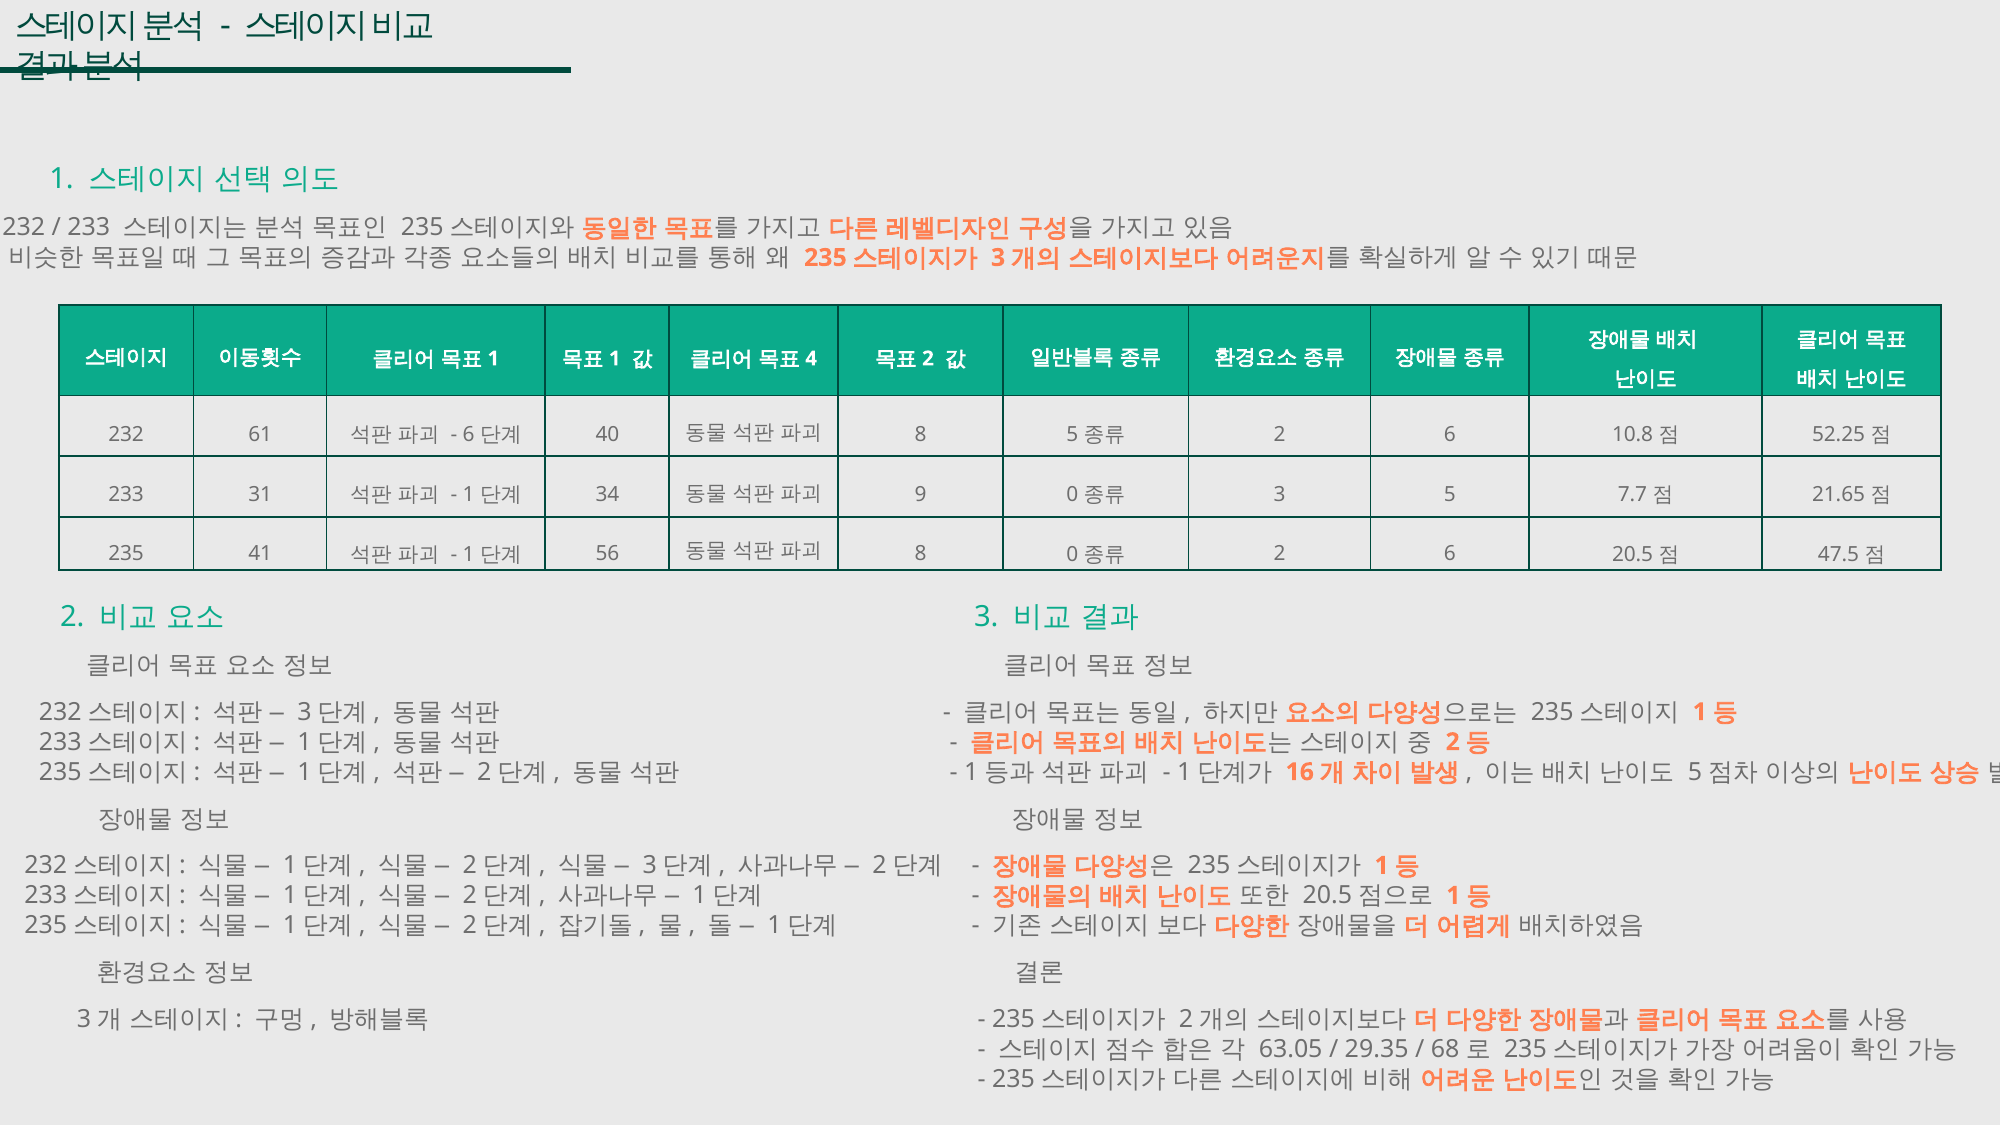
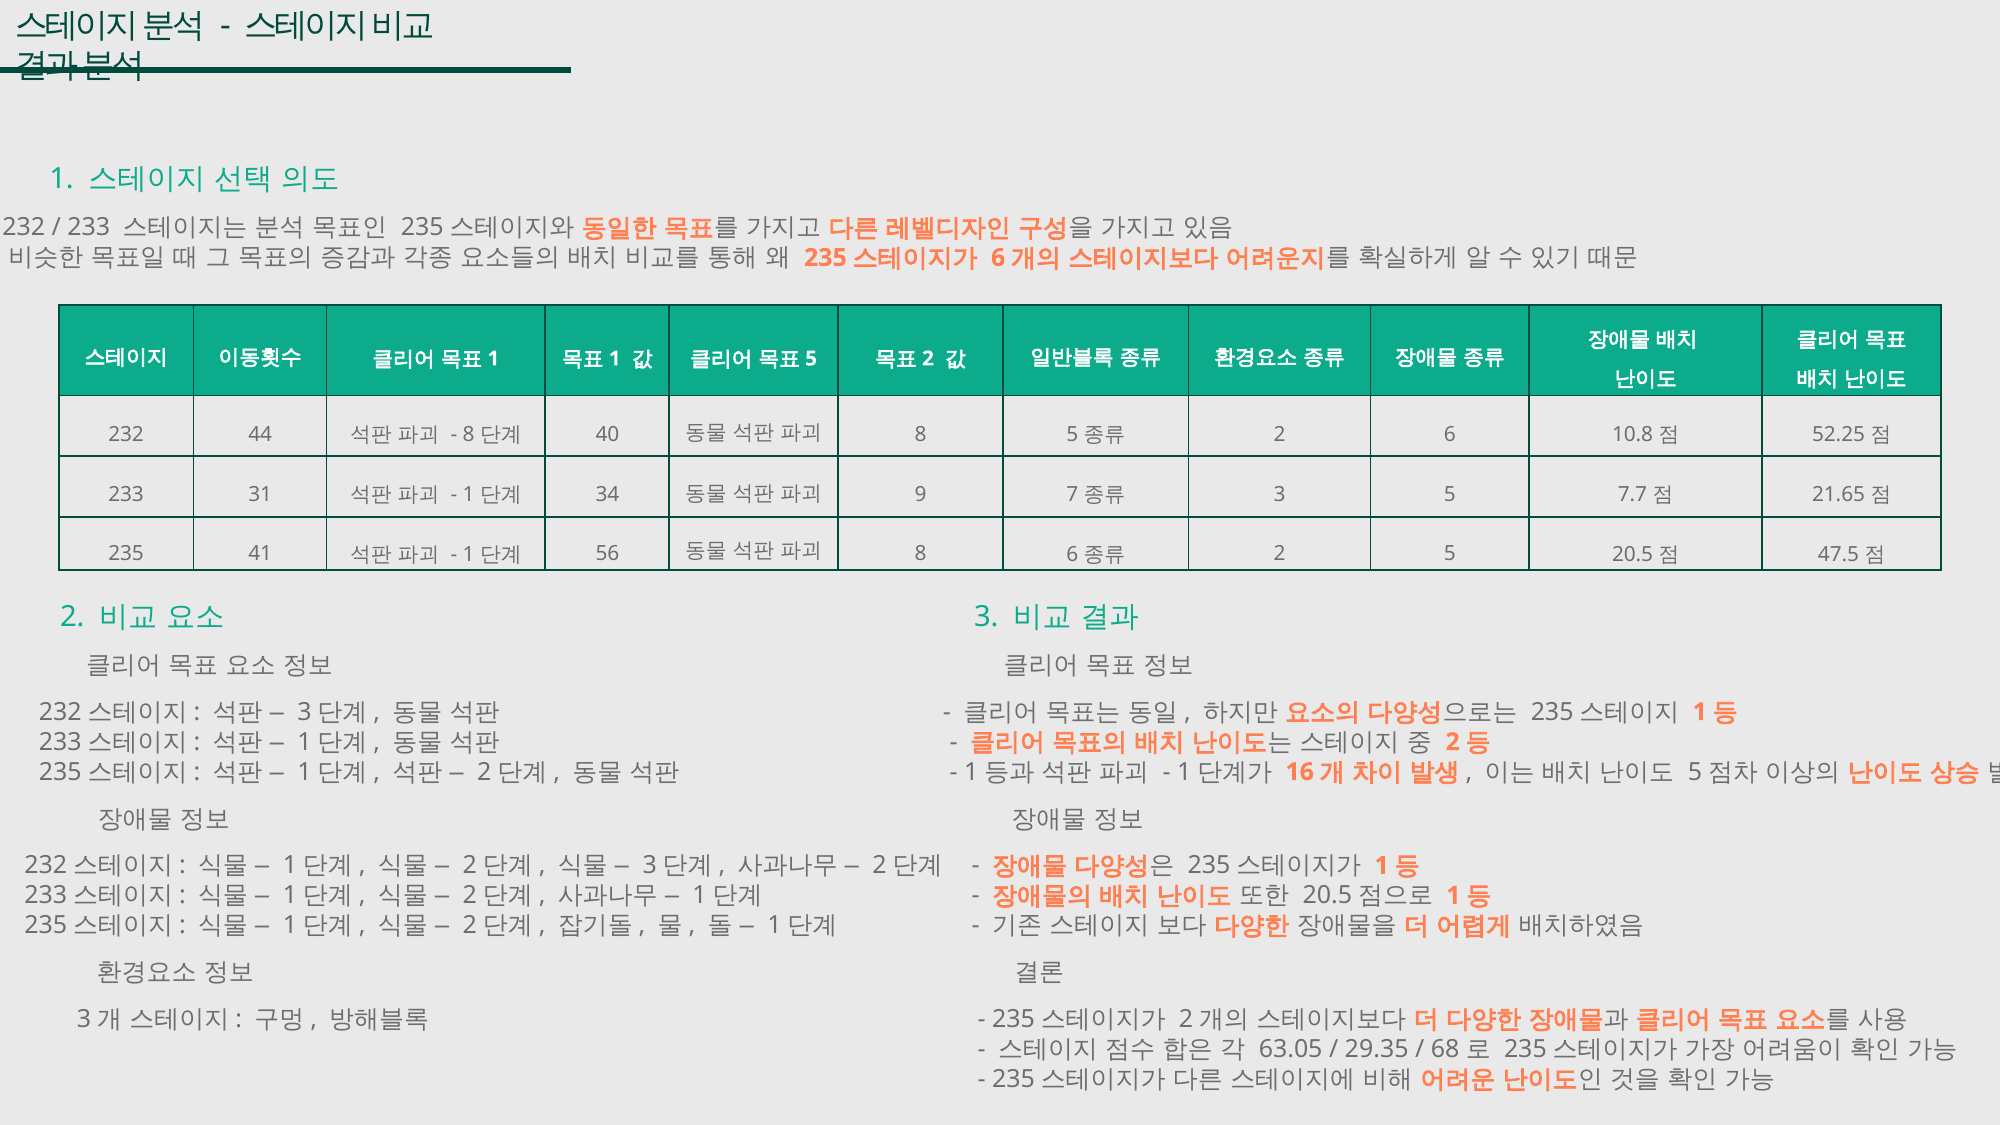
3 at (998, 258): 3 -> 6
4 at (811, 359): 4 -> 5
61: 61 -> 44
6 at (469, 434): 6 -> 8
9 0: 0 -> 7
8 0: 0 -> 6
6 at (1450, 554): 6 -> 5
